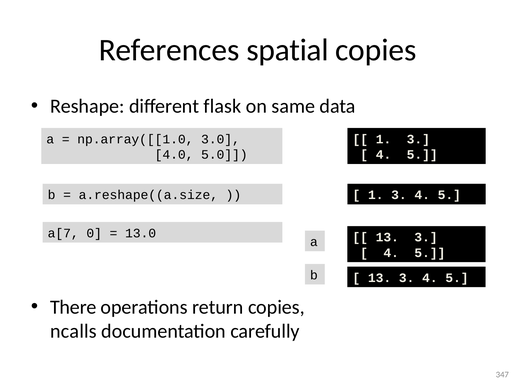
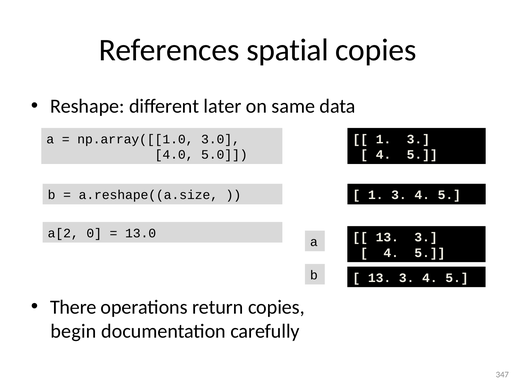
flask: flask -> later
a[7: a[7 -> a[2
ncalls: ncalls -> begin
